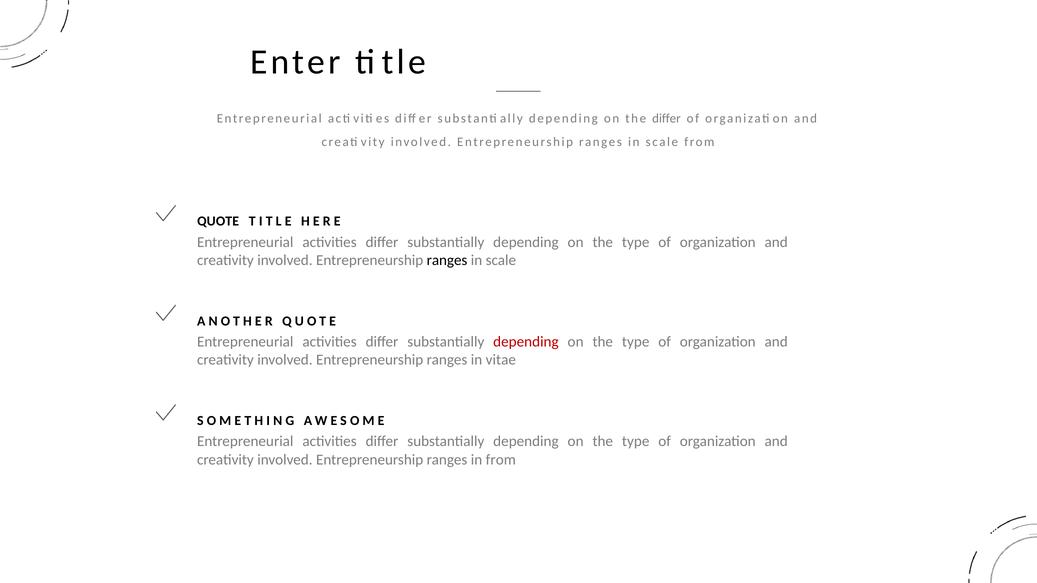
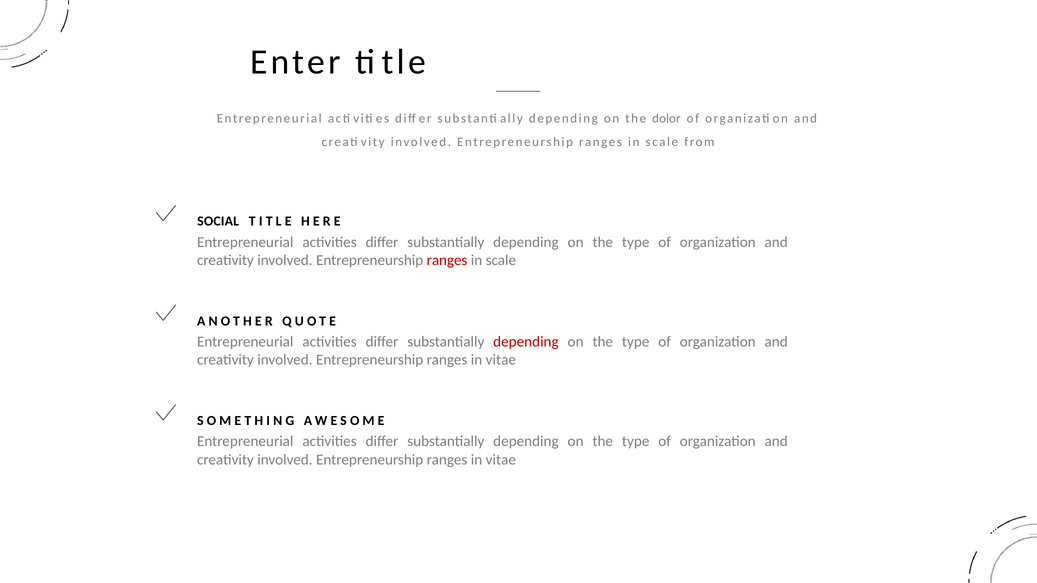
the differ: differ -> dolor
QUOTE at (218, 222): QUOTE -> SOCIAL
ranges at (447, 260) colour: black -> red
from at (501, 460): from -> vitae
